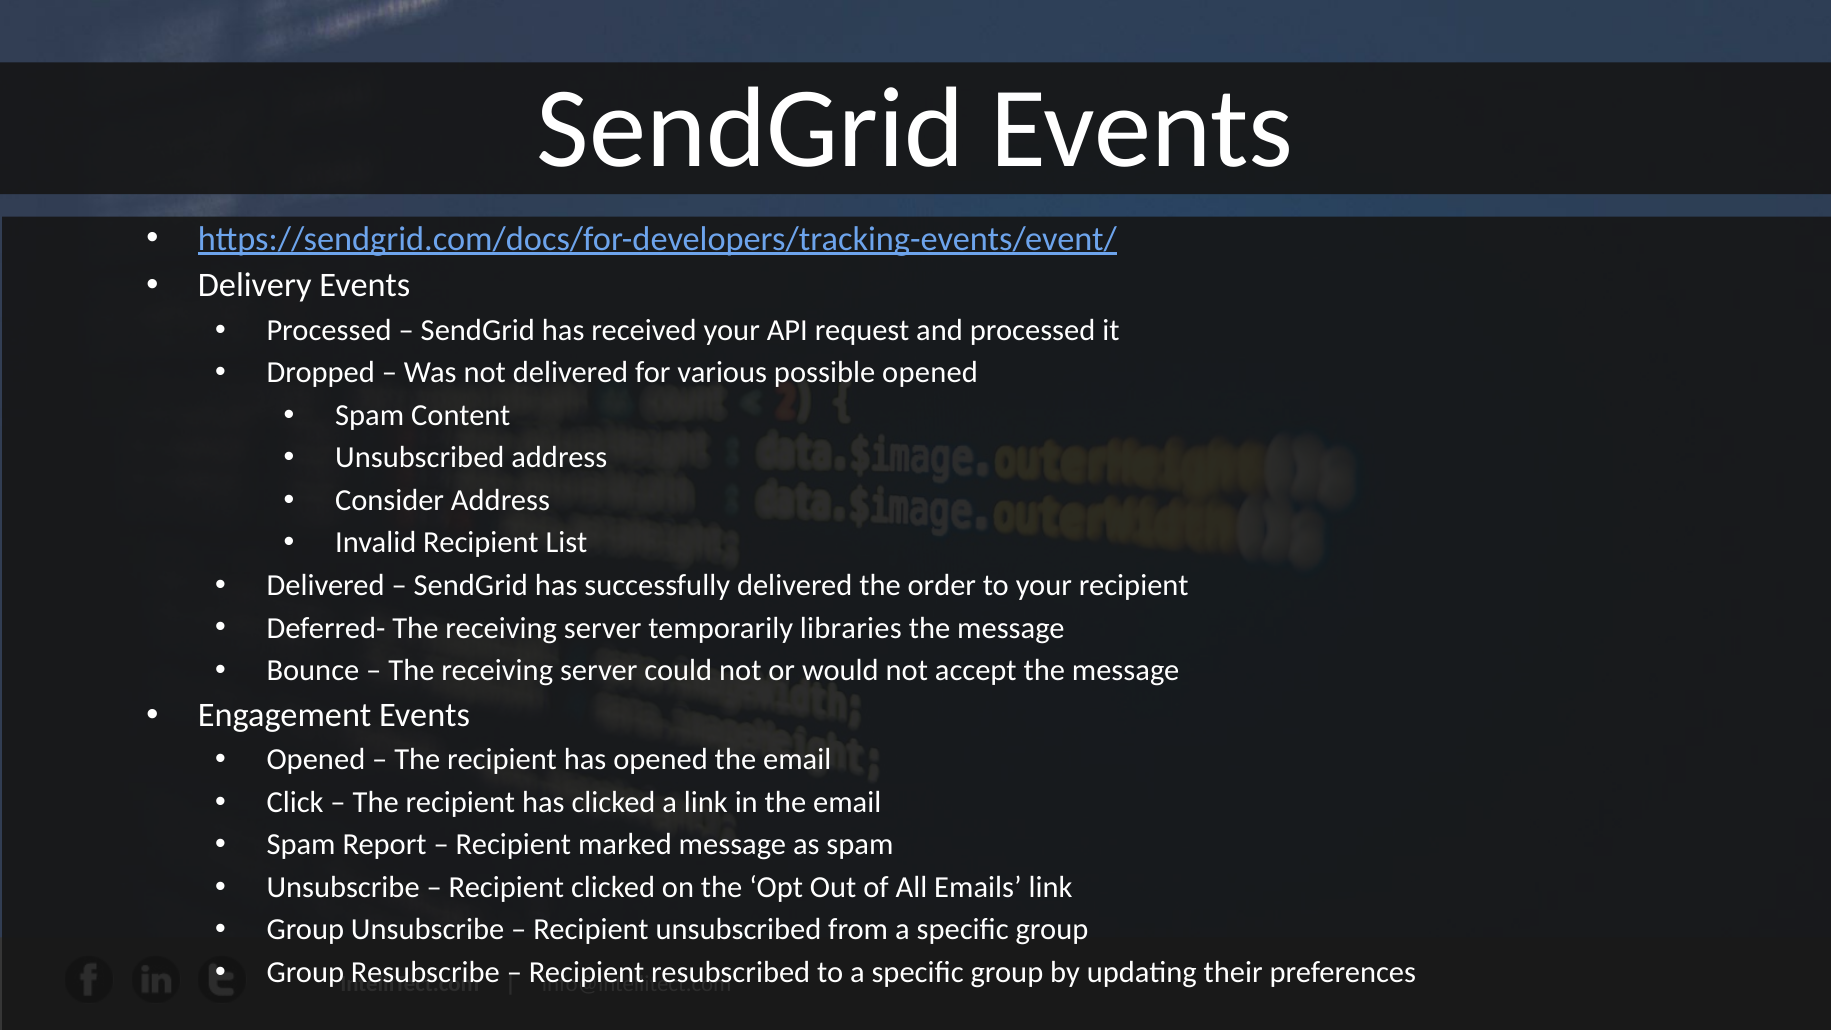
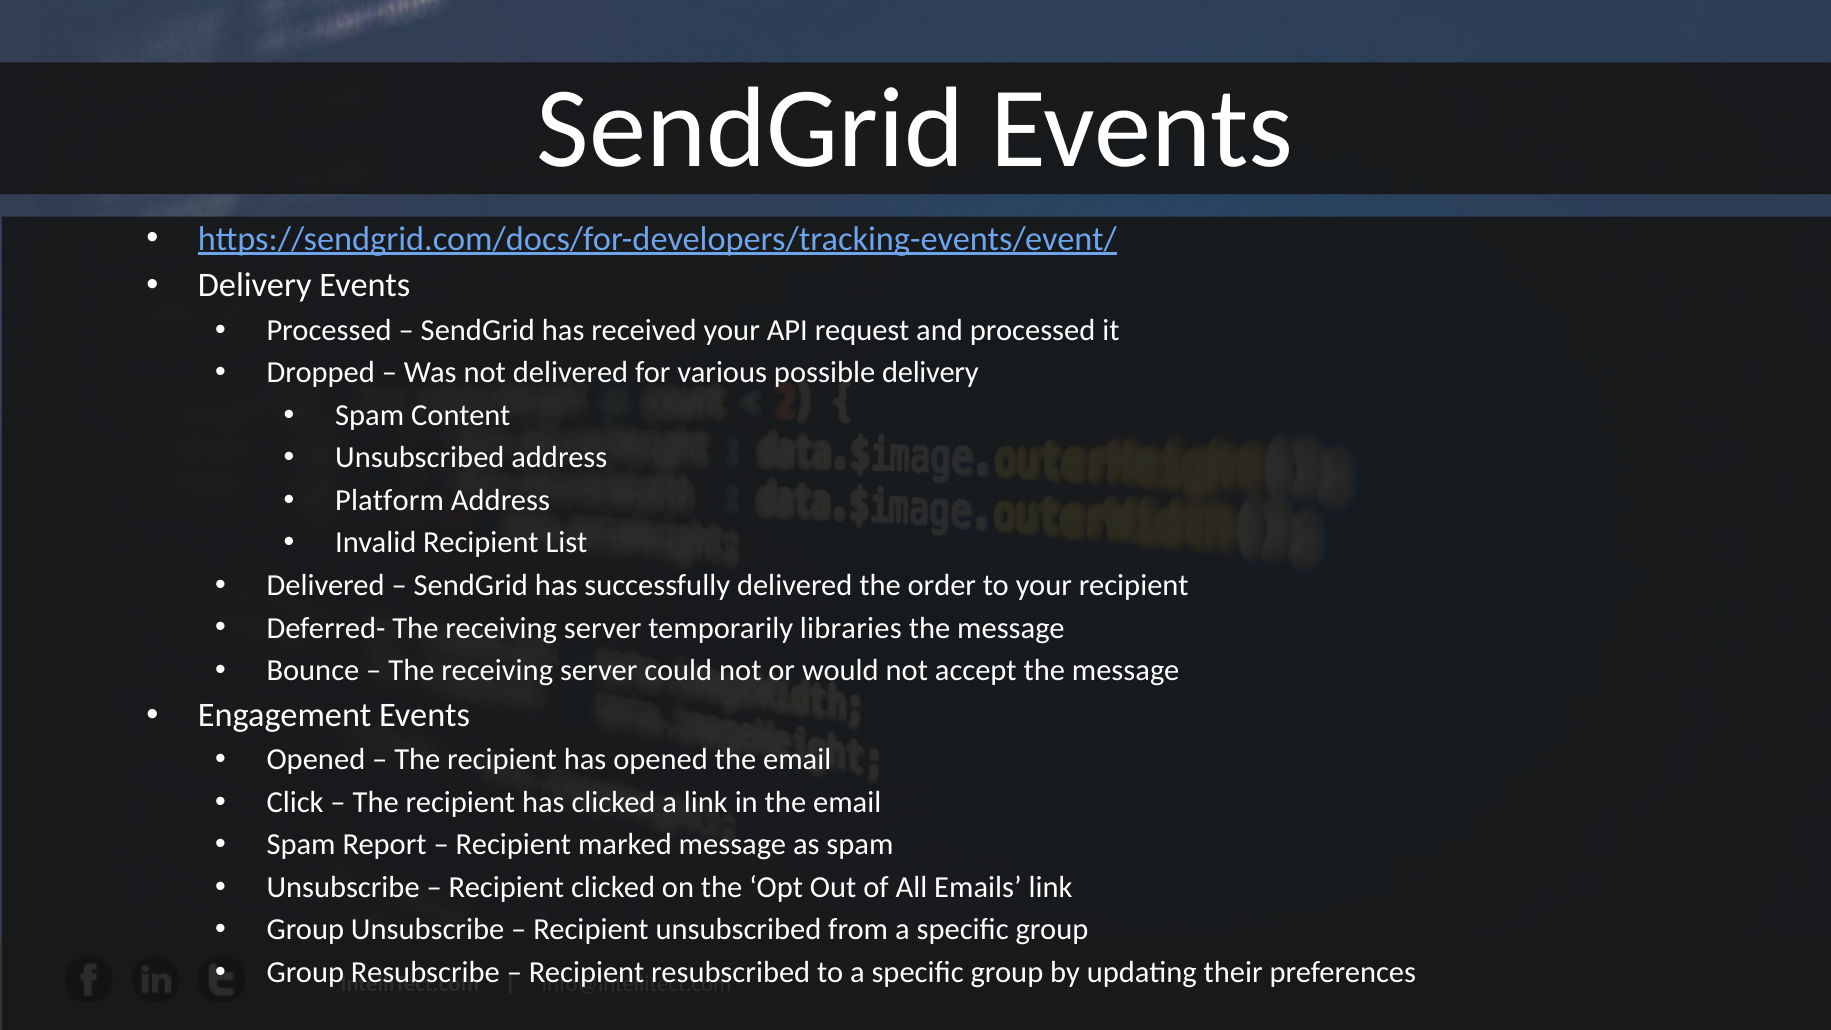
possible opened: opened -> delivery
Consider: Consider -> Platform
